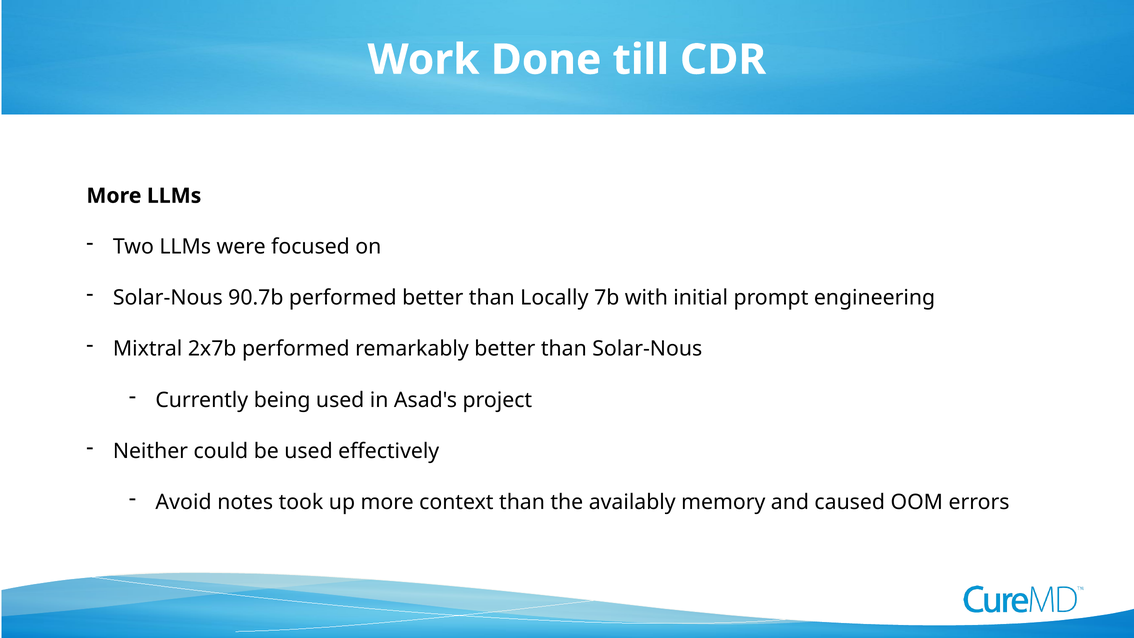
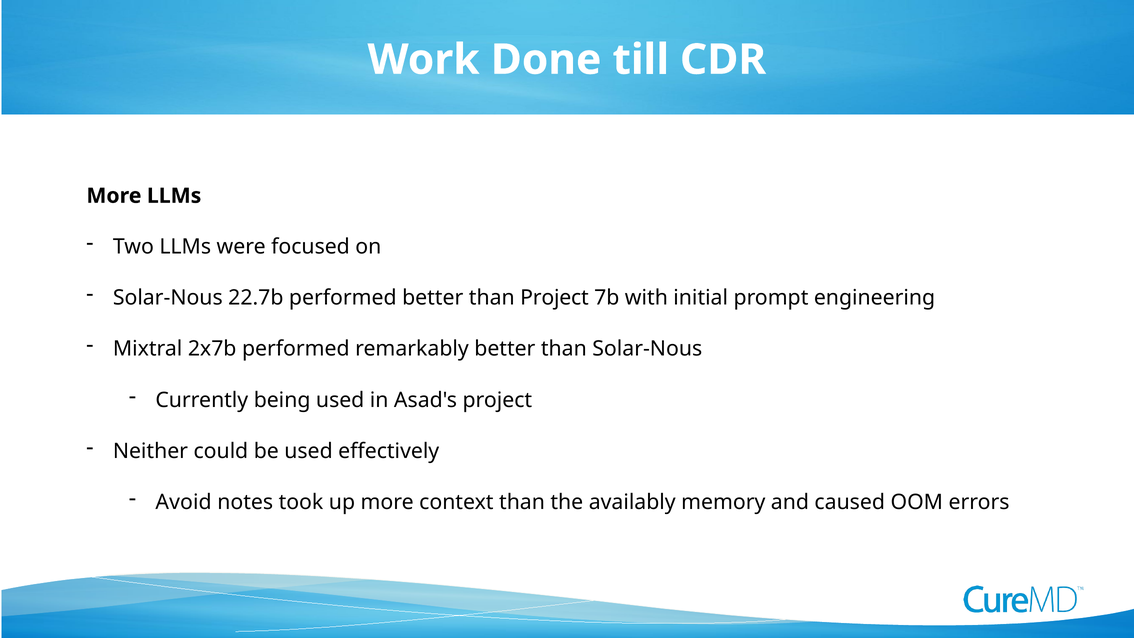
90.7b: 90.7b -> 22.7b
than Locally: Locally -> Project
